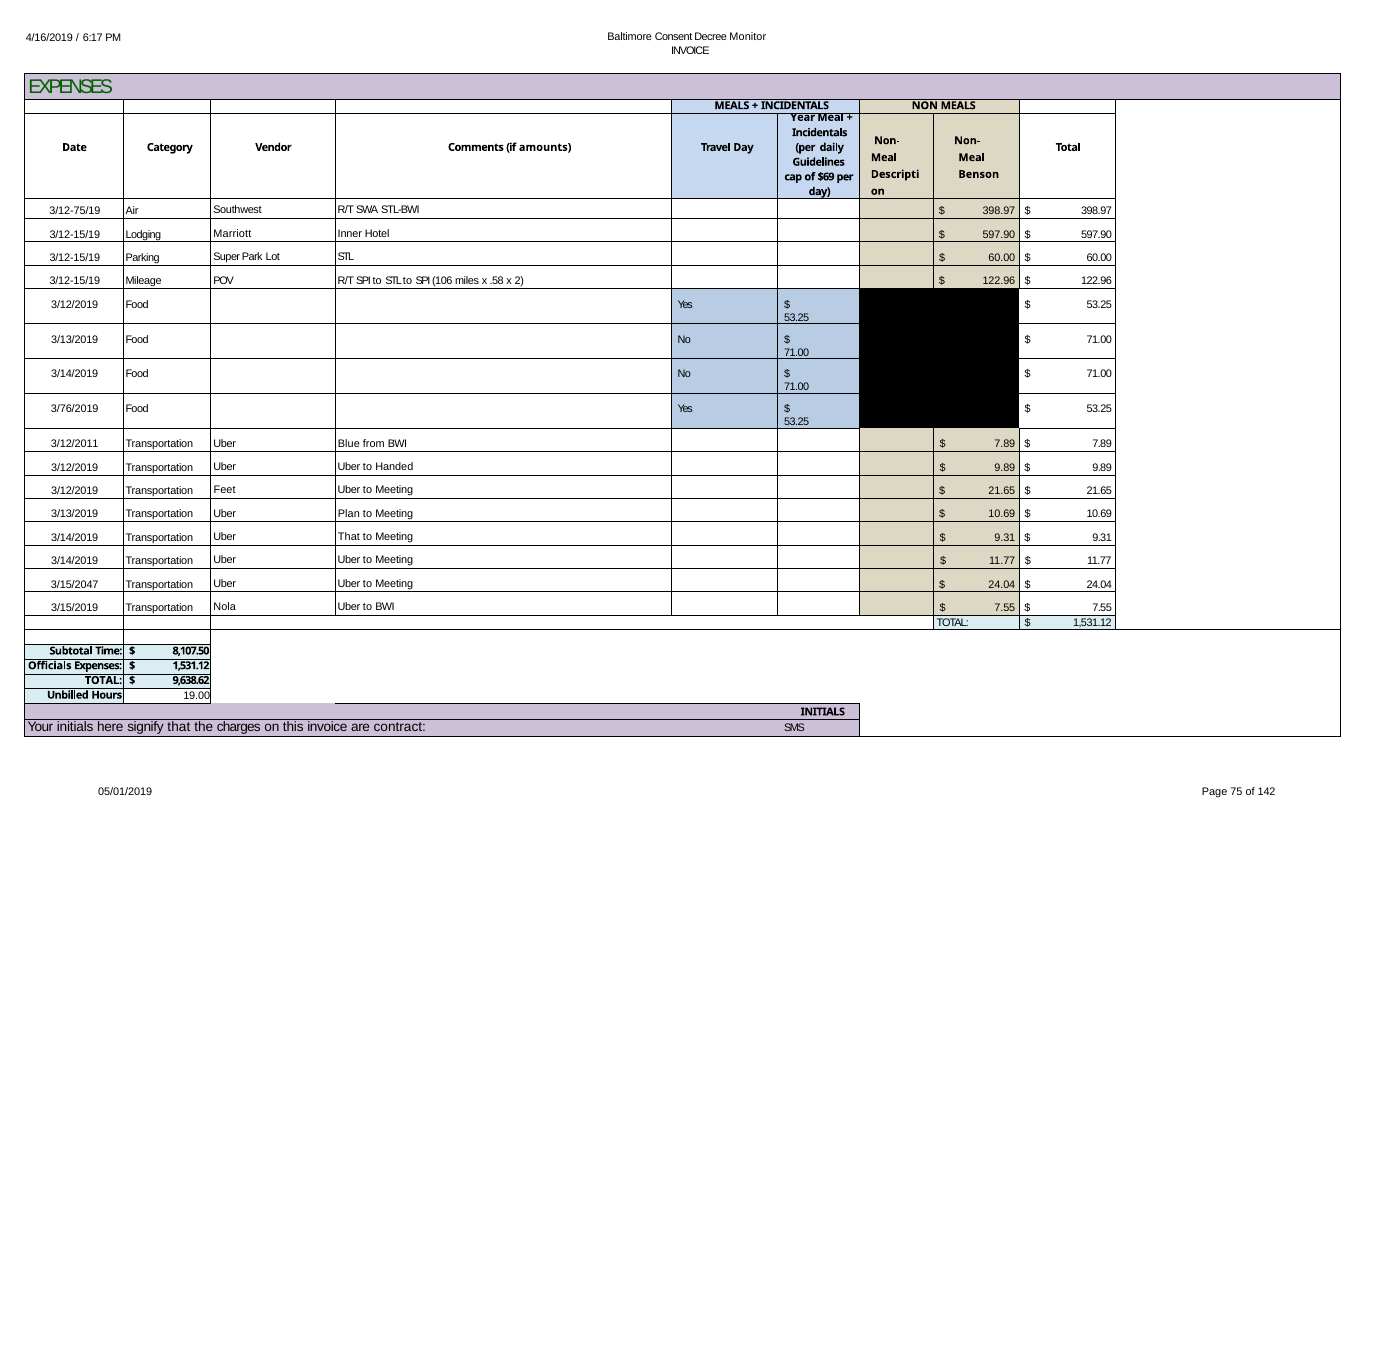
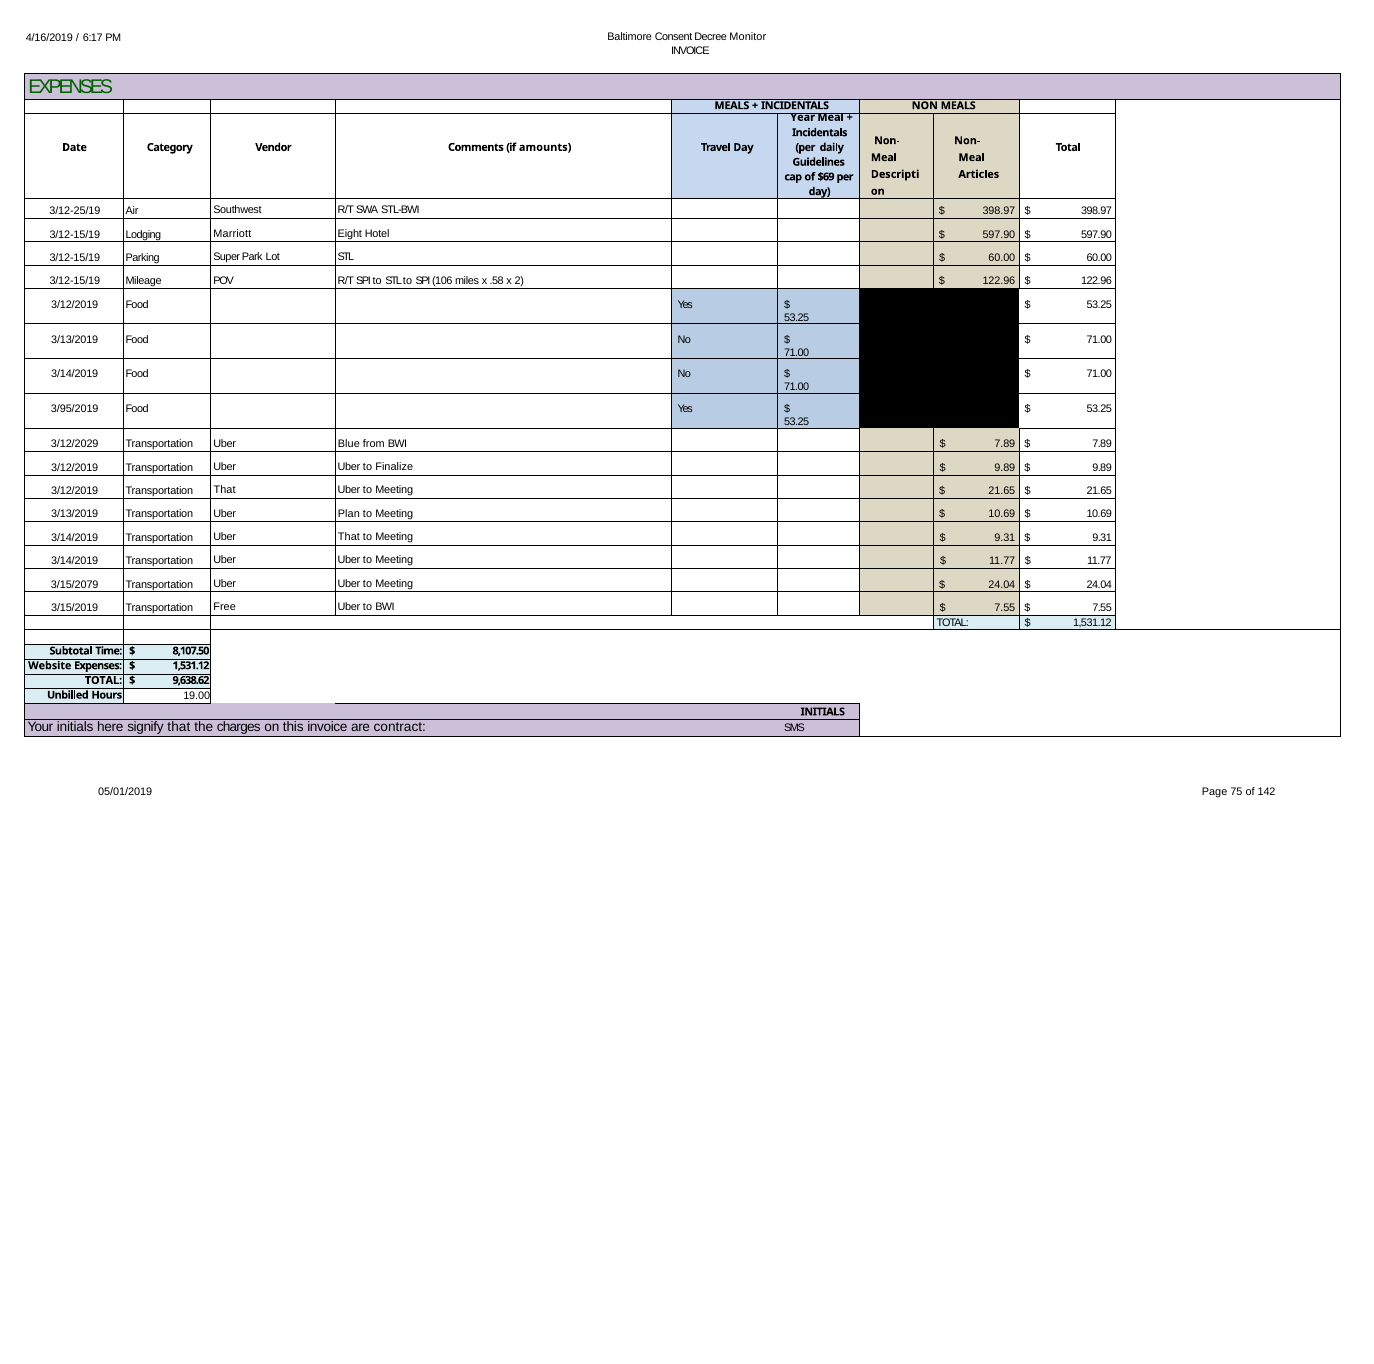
Benson: Benson -> Articles
3/12-75/19: 3/12-75/19 -> 3/12-25/19
Inner: Inner -> Eight
3/76/2019: 3/76/2019 -> 3/95/2019
3/12/2011: 3/12/2011 -> 3/12/2029
Handed: Handed -> Finalize
Transportation Feet: Feet -> That
3/15/2047: 3/15/2047 -> 3/15/2079
Nola: Nola -> Free
Officials: Officials -> Website
